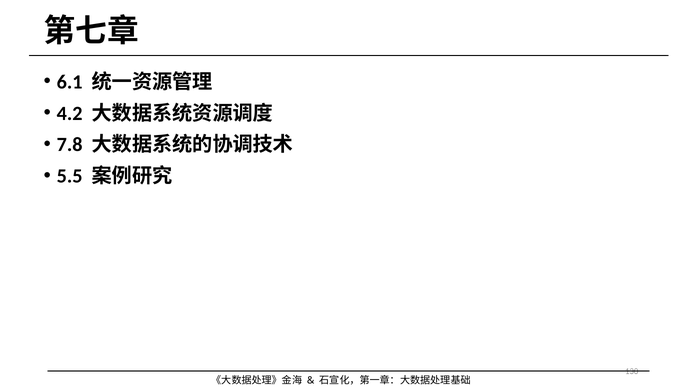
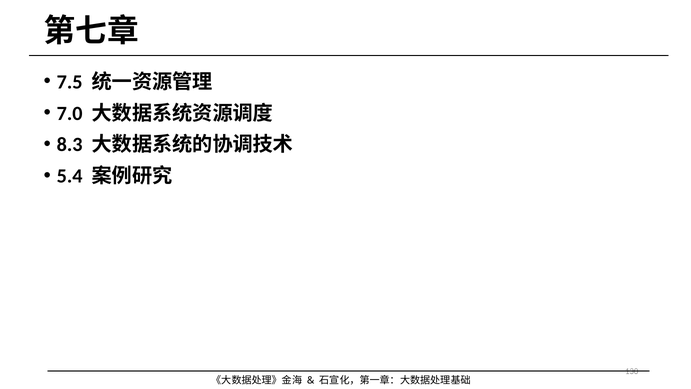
6.1: 6.1 -> 7.5
4.2: 4.2 -> 7.0
7.8: 7.8 -> 8.3
5.5: 5.5 -> 5.4
